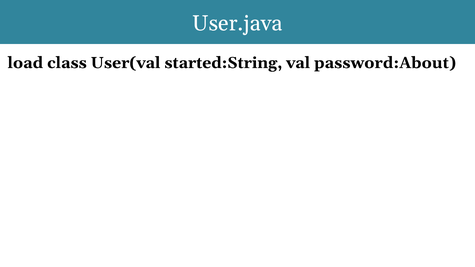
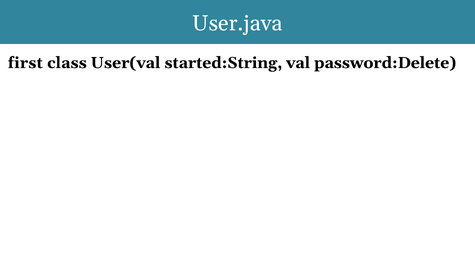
load: load -> first
password:About: password:About -> password:Delete
